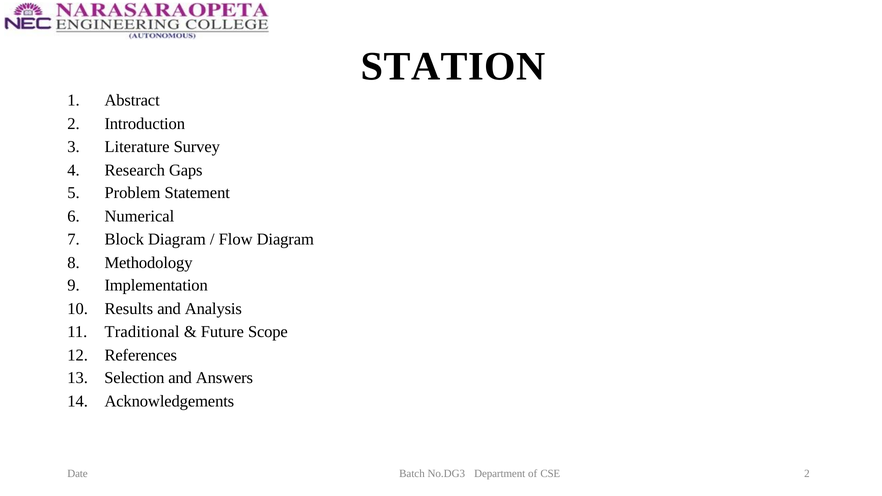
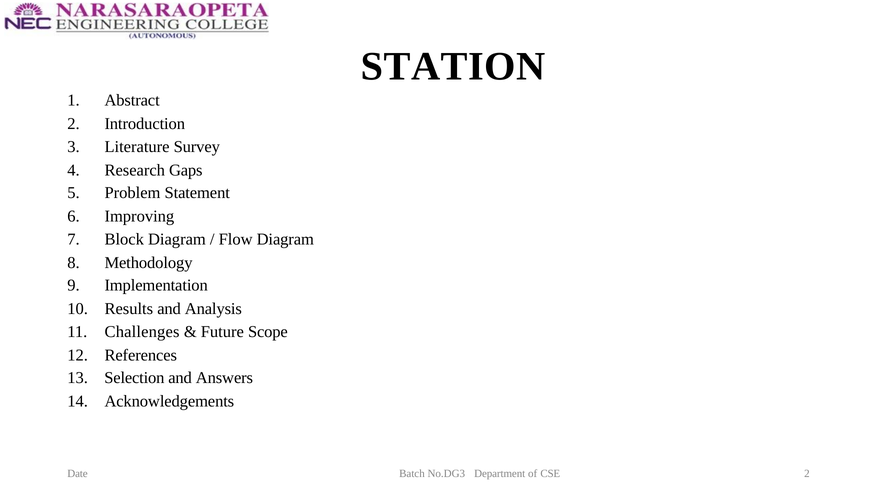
Numerical: Numerical -> Improving
Traditional: Traditional -> Challenges
